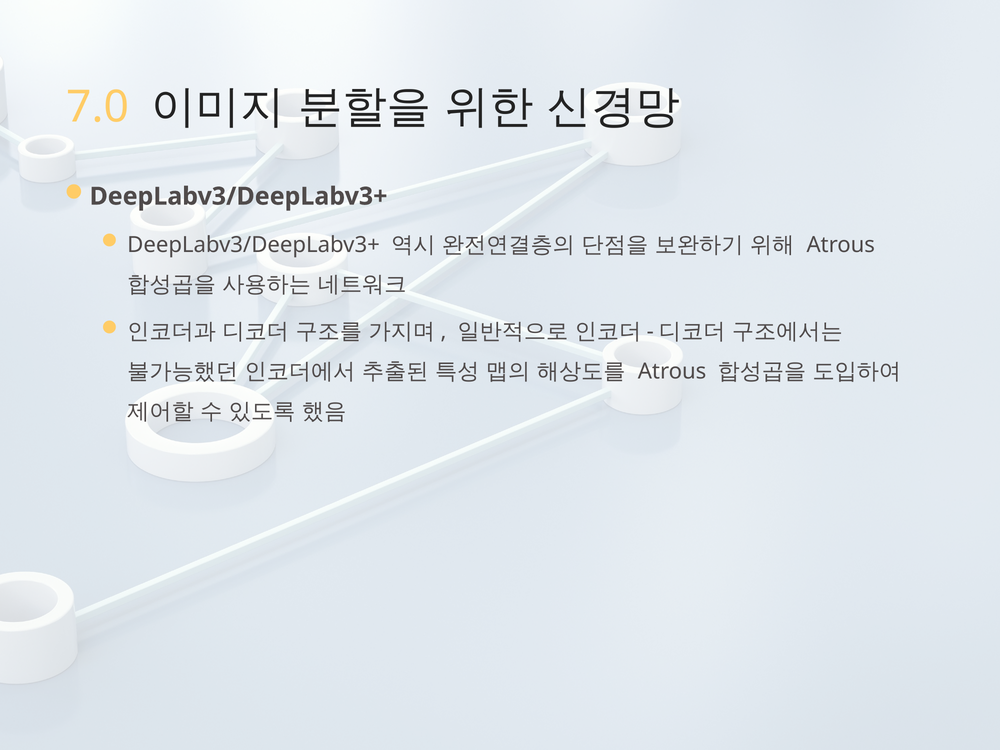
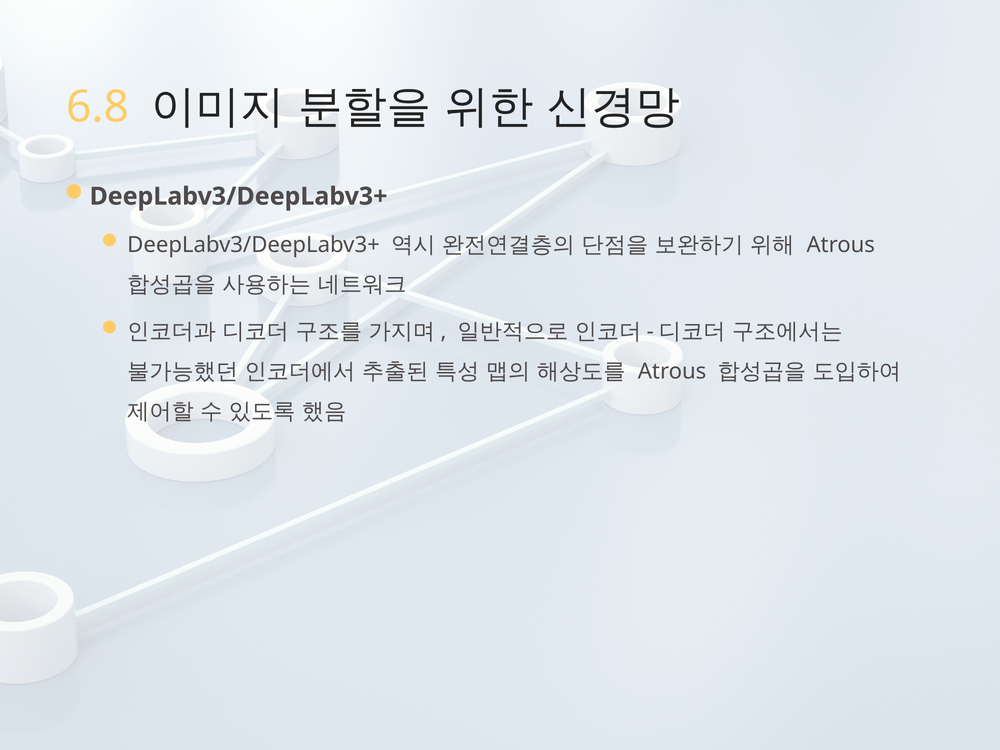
7.0: 7.0 -> 6.8
